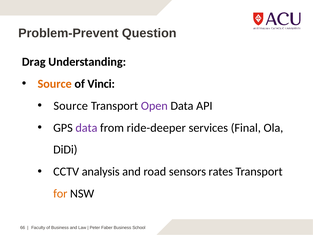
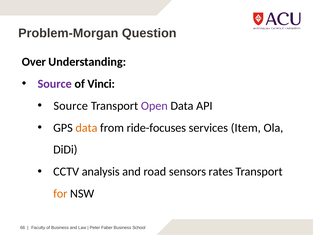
Problem-Prevent: Problem-Prevent -> Problem-Morgan
Drag: Drag -> Over
Source at (55, 84) colour: orange -> purple
data at (86, 128) colour: purple -> orange
ride-deeper: ride-deeper -> ride-focuses
Final: Final -> Item
